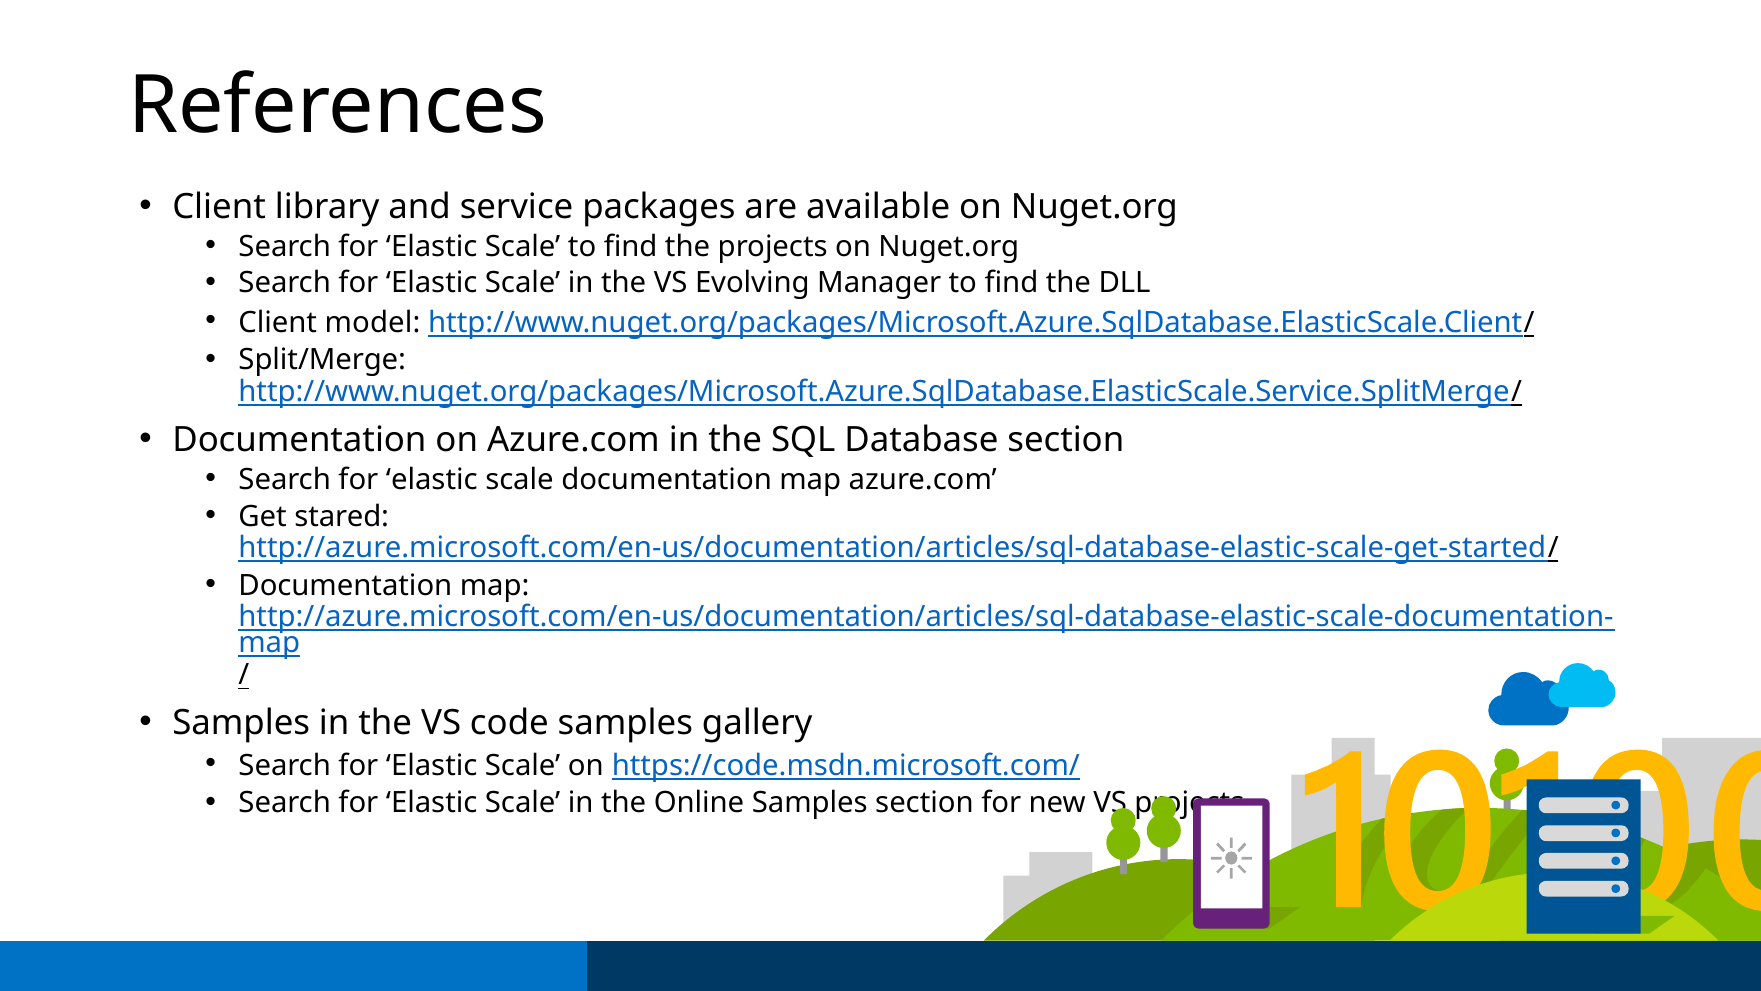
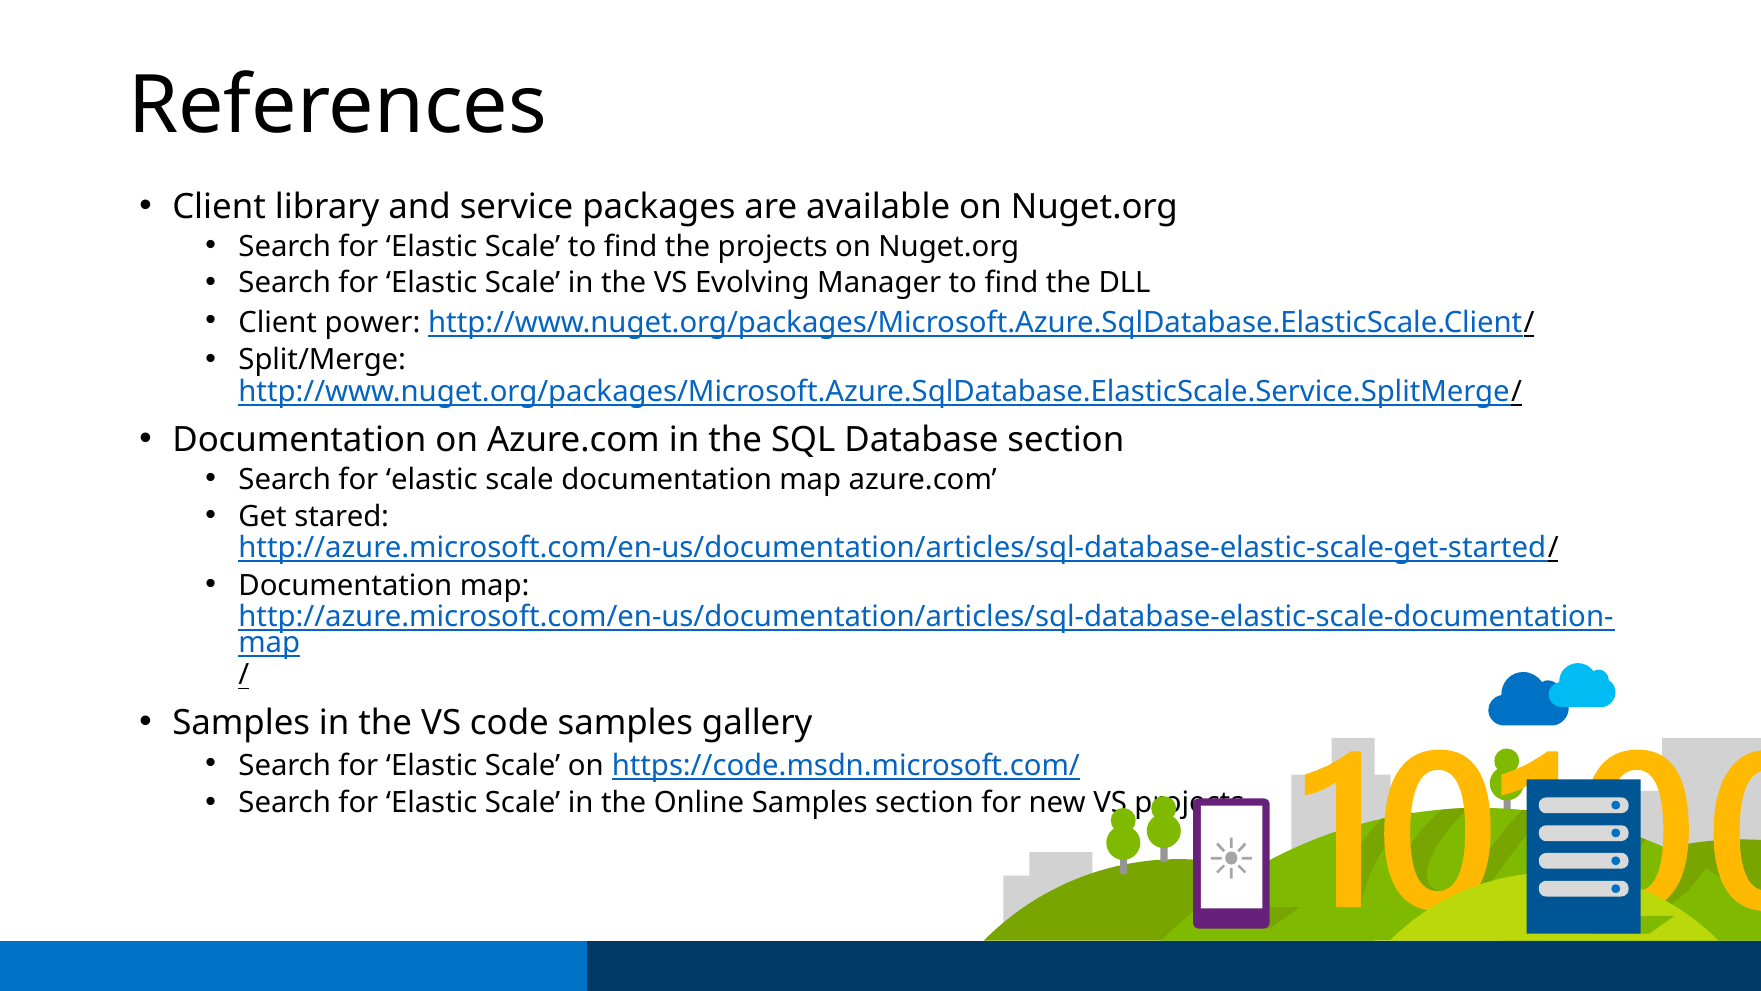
model: model -> power
